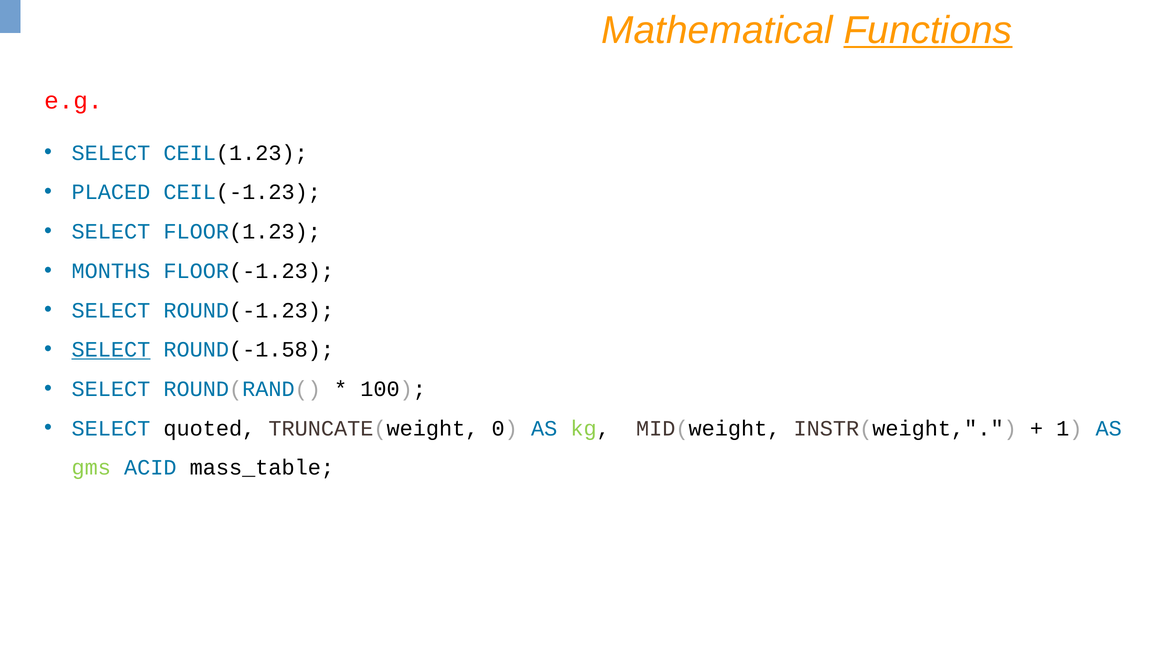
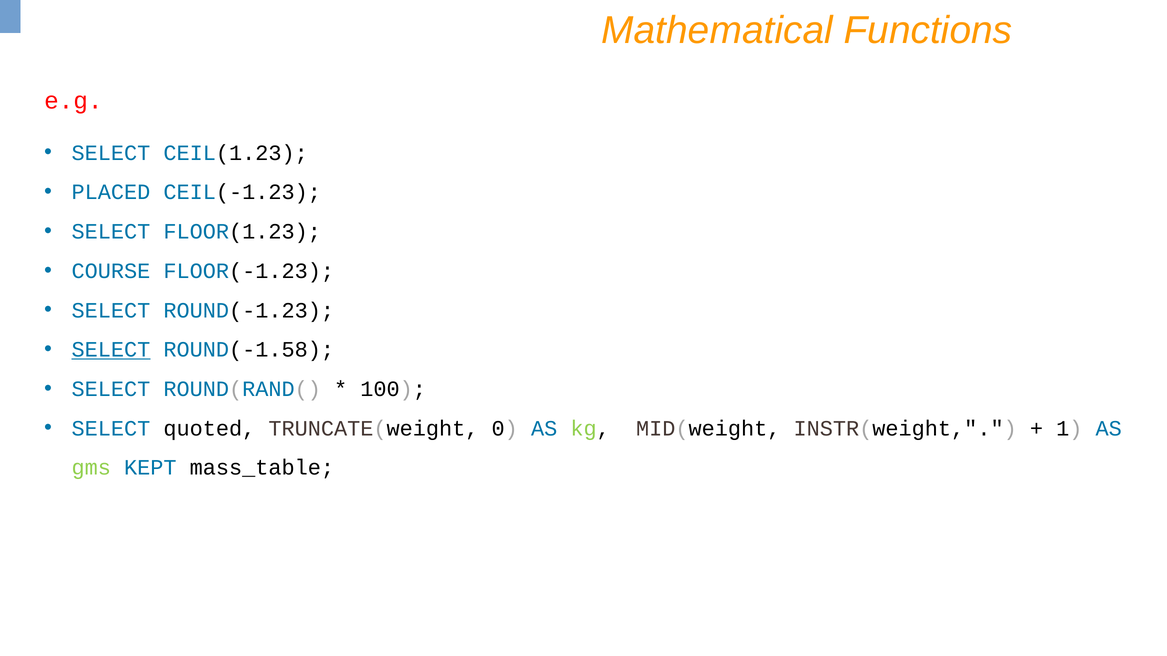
Functions underline: present -> none
MONTHS: MONTHS -> COURSE
ACID: ACID -> KEPT
